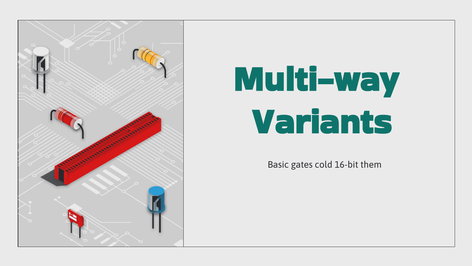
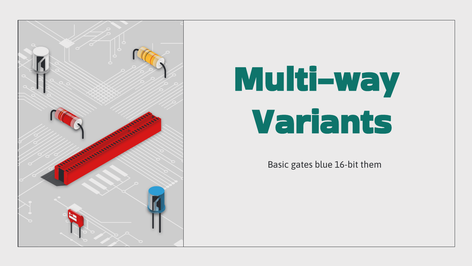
cold: cold -> blue
